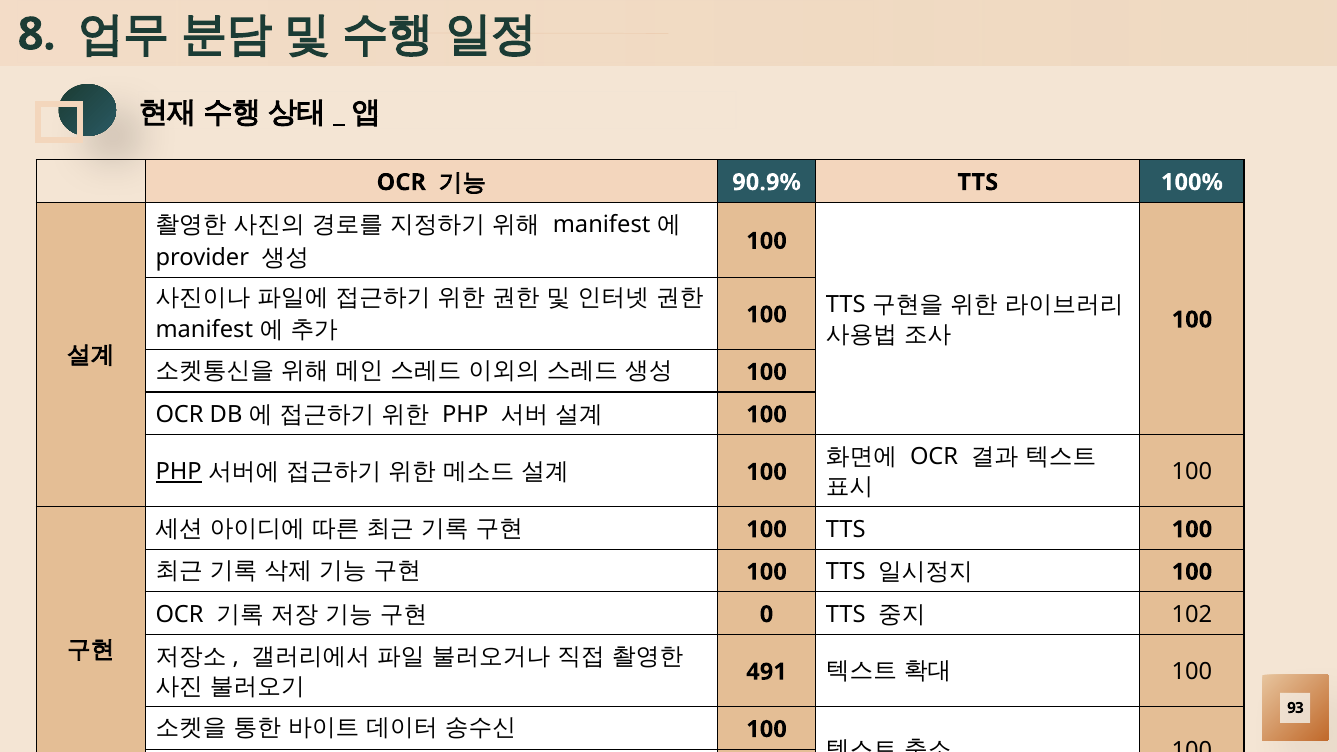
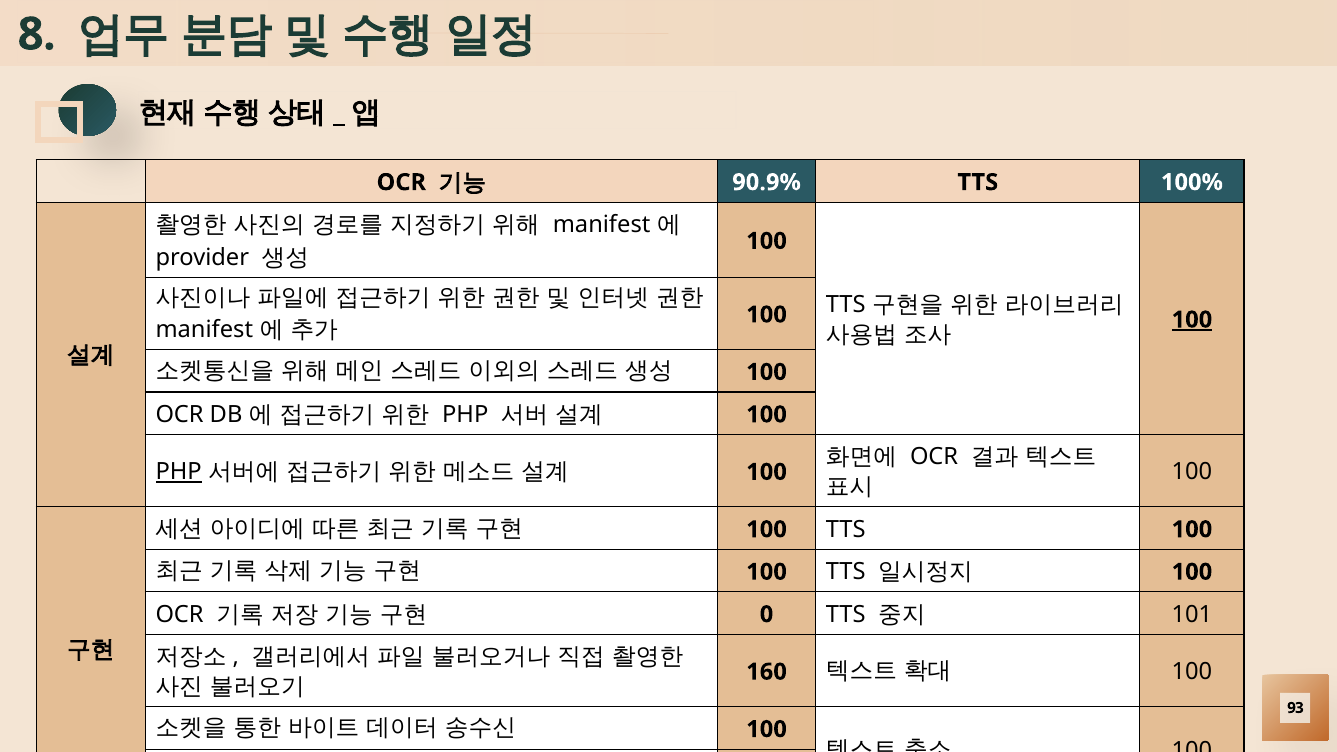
100 at (1192, 320) underline: none -> present
102: 102 -> 101
491: 491 -> 160
